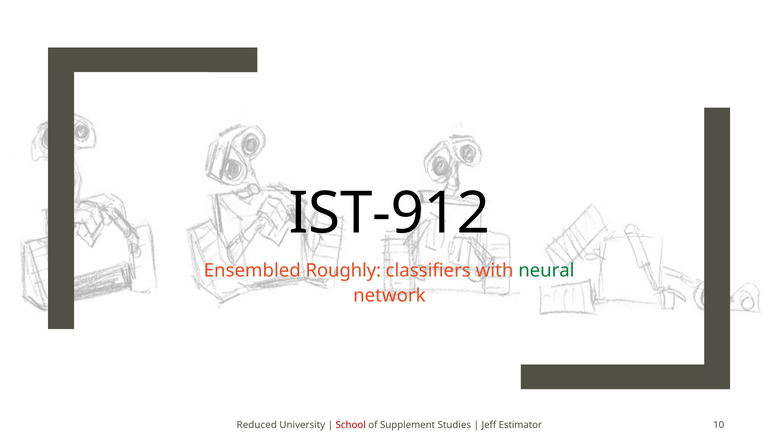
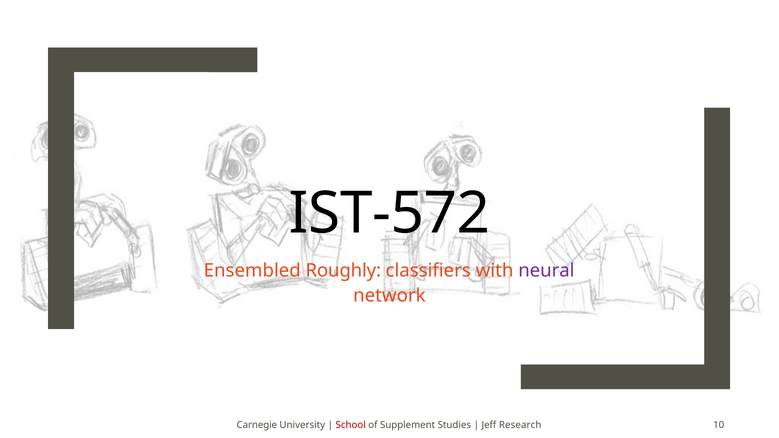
IST-912: IST-912 -> IST-572
neural colour: green -> purple
Reduced: Reduced -> Carnegie
Estimator: Estimator -> Research
